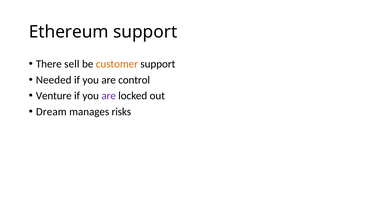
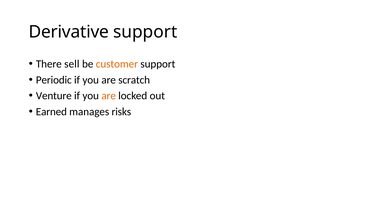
Ethereum: Ethereum -> Derivative
Needed: Needed -> Periodic
control: control -> scratch
are at (109, 96) colour: purple -> orange
Dream: Dream -> Earned
